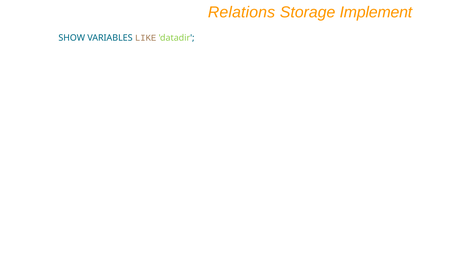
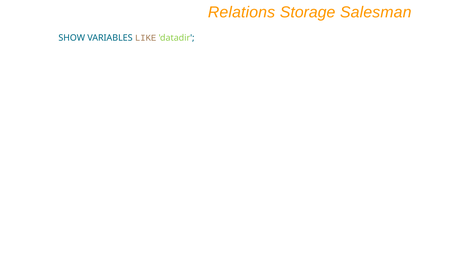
Implement: Implement -> Salesman
